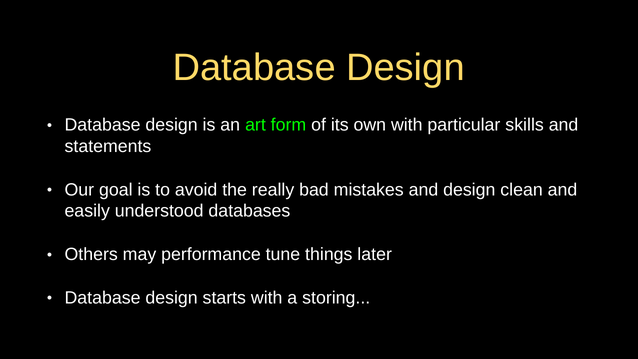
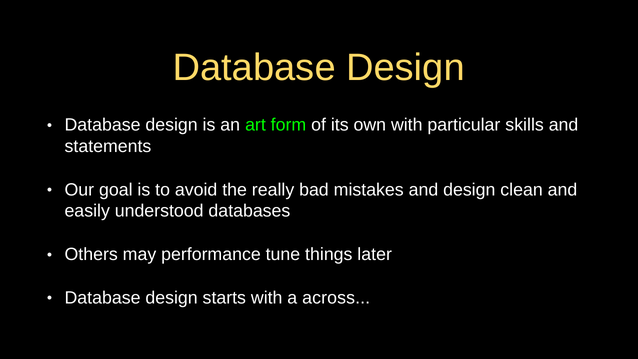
storing: storing -> across
